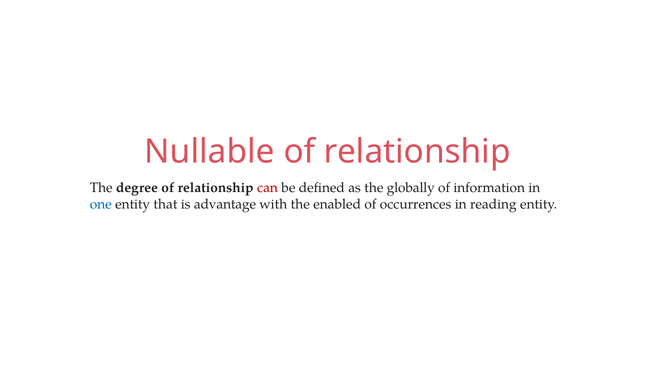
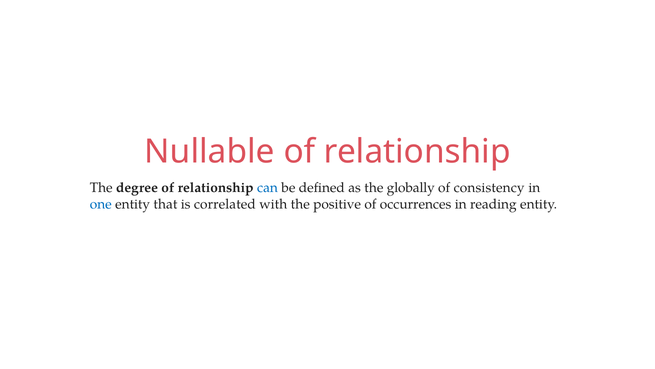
can colour: red -> blue
information: information -> consistency
advantage: advantage -> correlated
enabled: enabled -> positive
